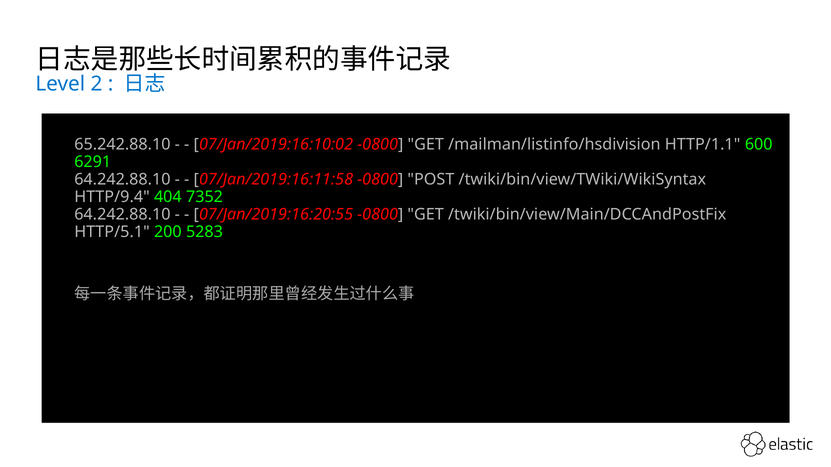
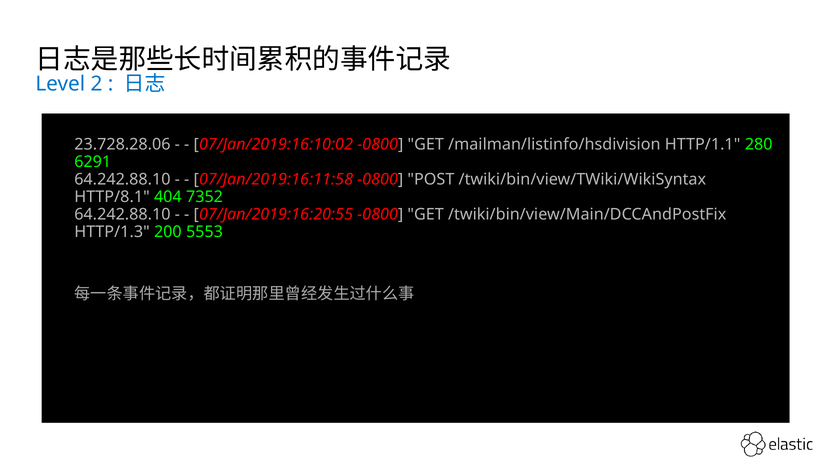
65.242.88.10: 65.242.88.10 -> 23.728.28.06
600: 600 -> 280
HTTP/9.4: HTTP/9.4 -> HTTP/8.1
HTTP/5.1: HTTP/5.1 -> HTTP/1.3
5283: 5283 -> 5553
